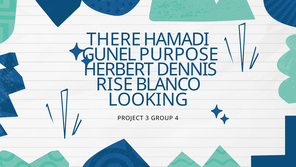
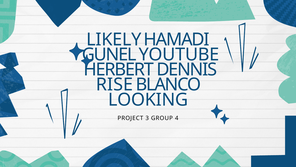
THERE: THERE -> LIKELY
PURPOSE: PURPOSE -> YOUTUBE
